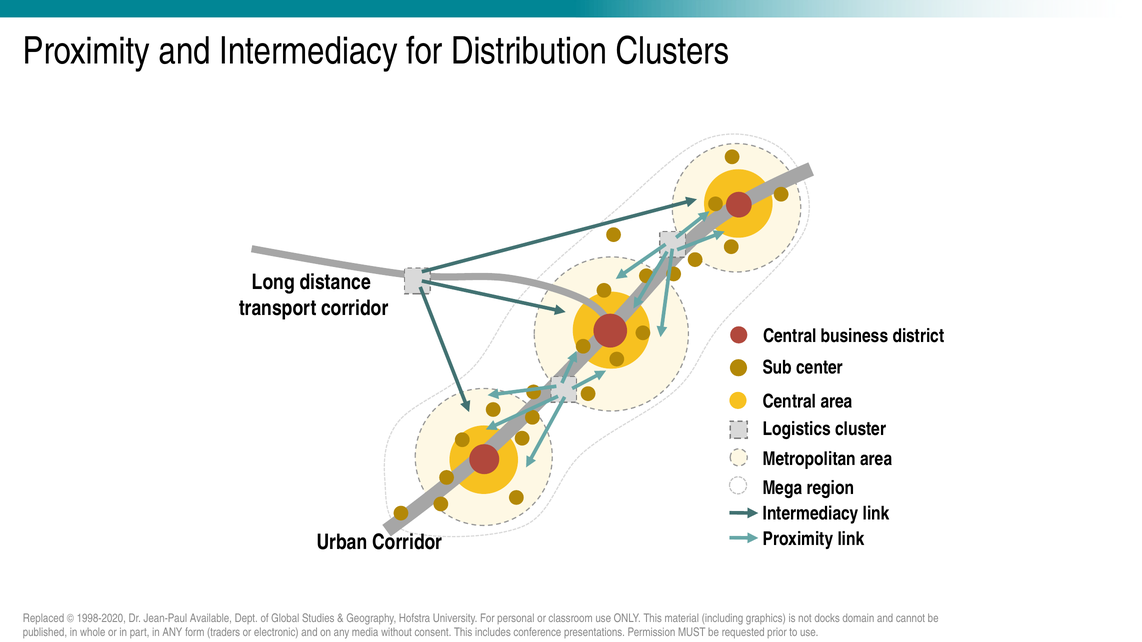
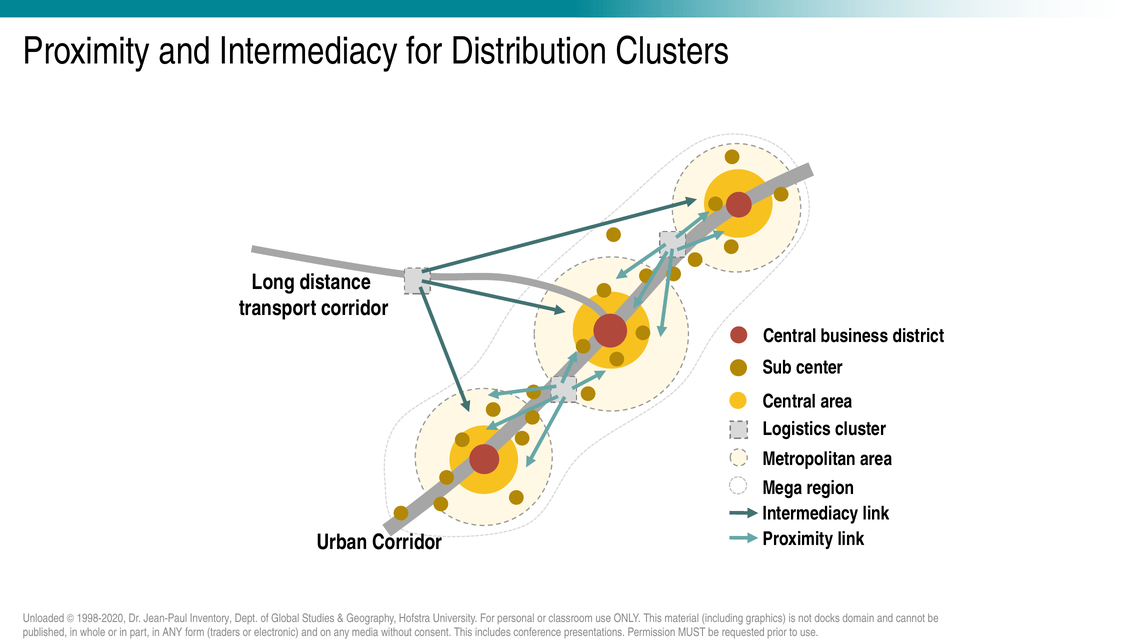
Replaced: Replaced -> Unloaded
Available: Available -> Inventory
